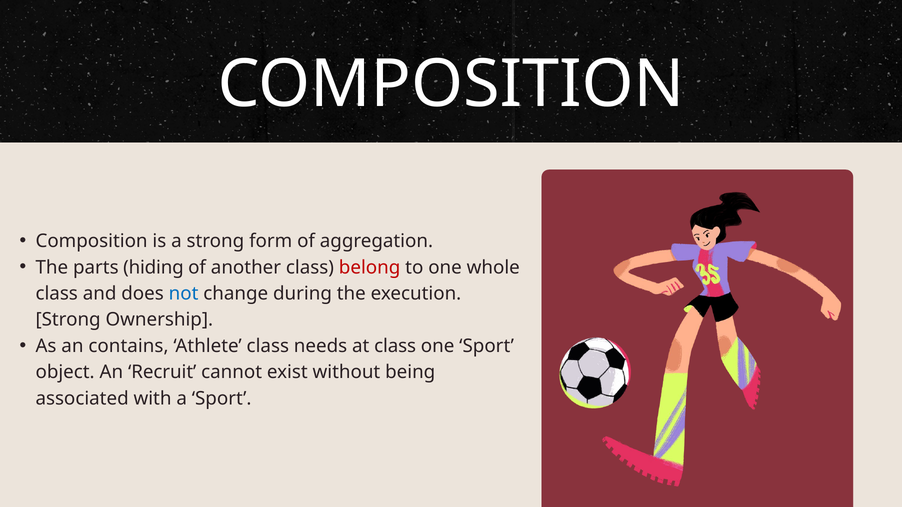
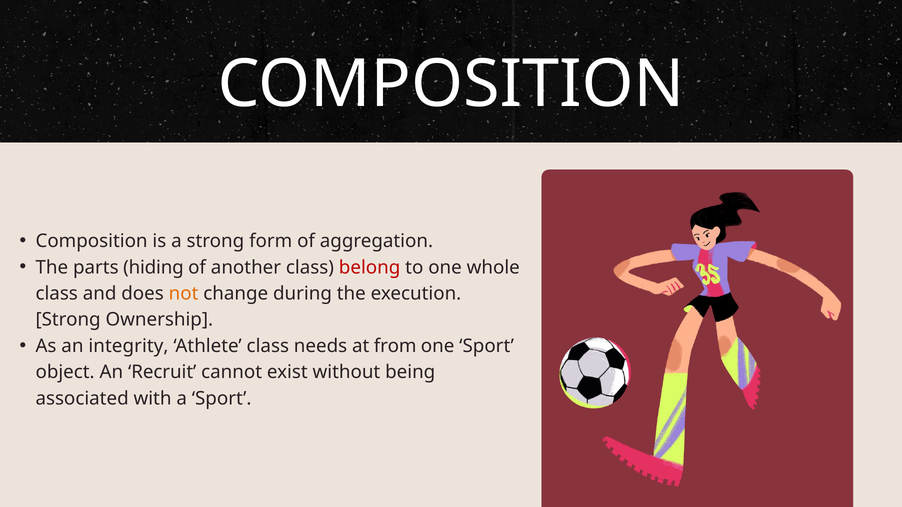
not colour: blue -> orange
contains: contains -> integrity
at class: class -> from
